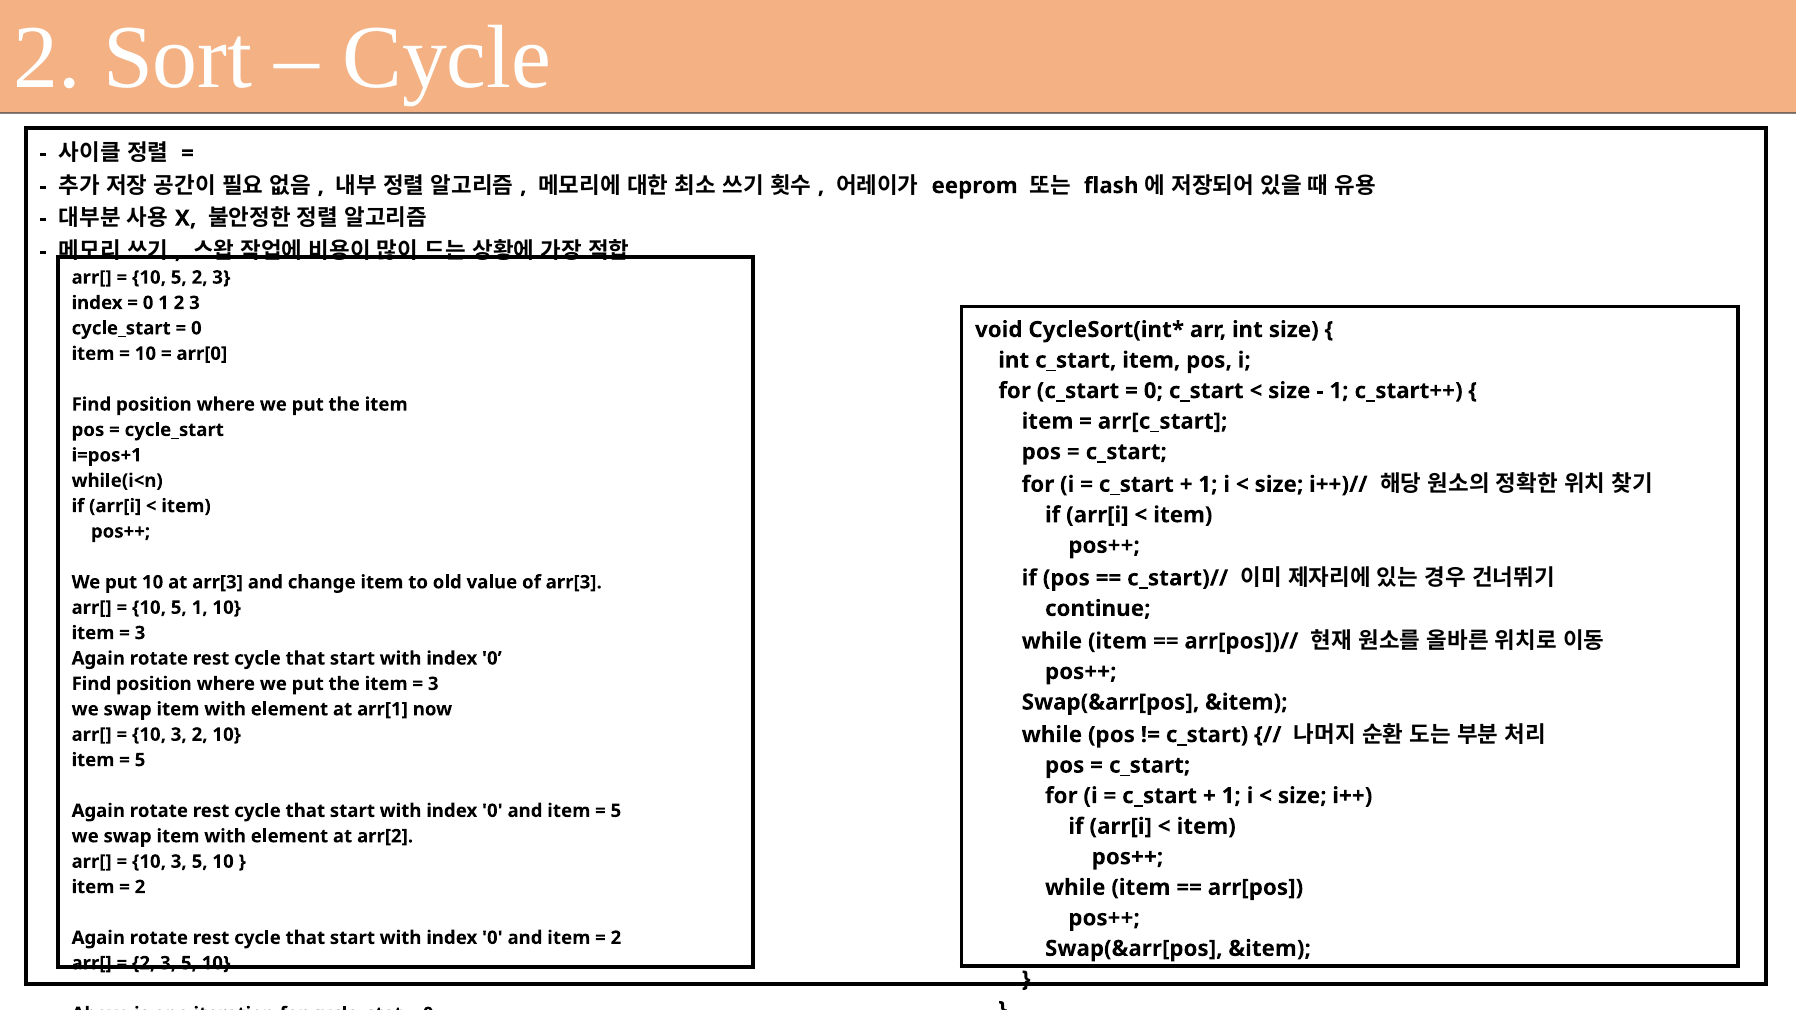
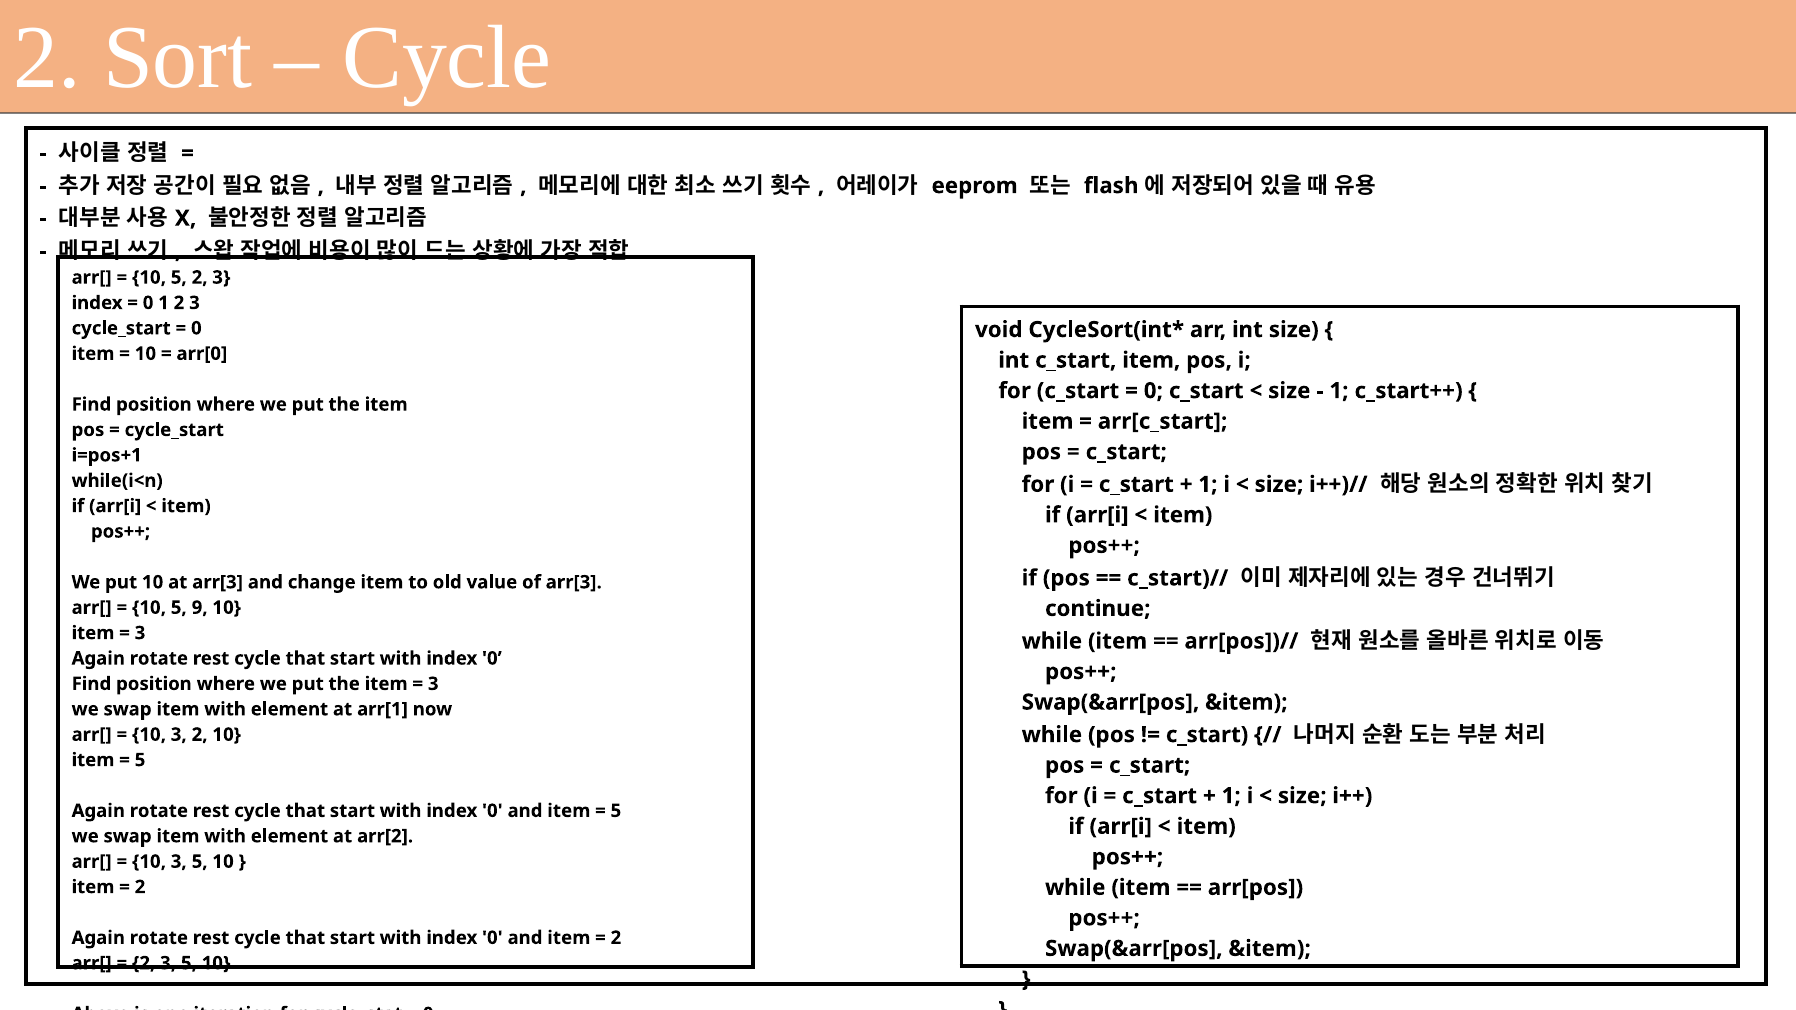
5 1: 1 -> 9
